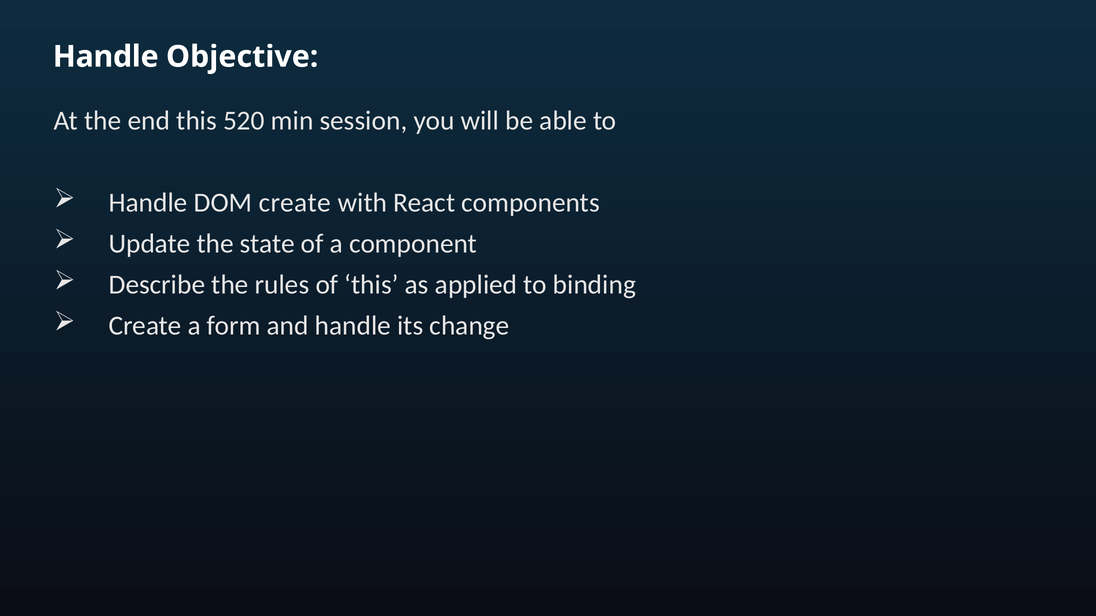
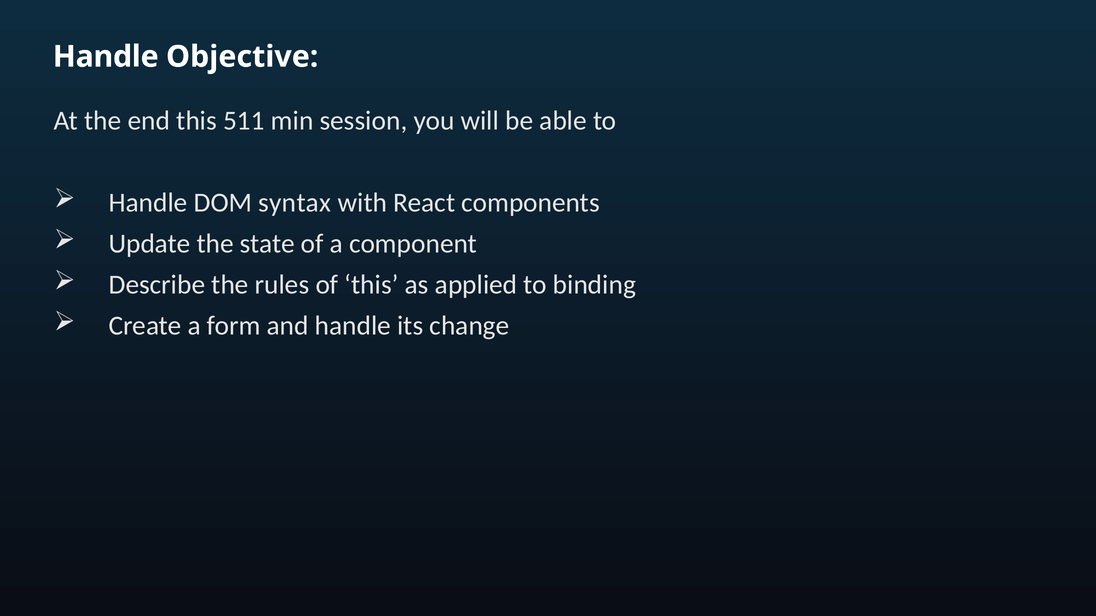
520: 520 -> 511
DOM create: create -> syntax
